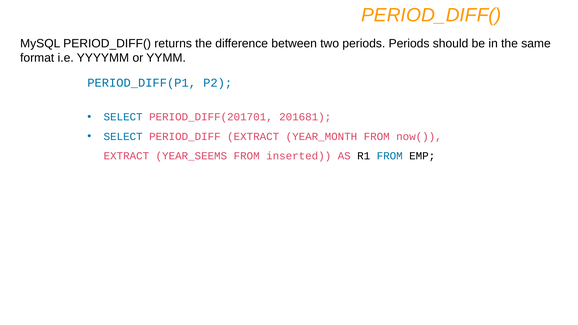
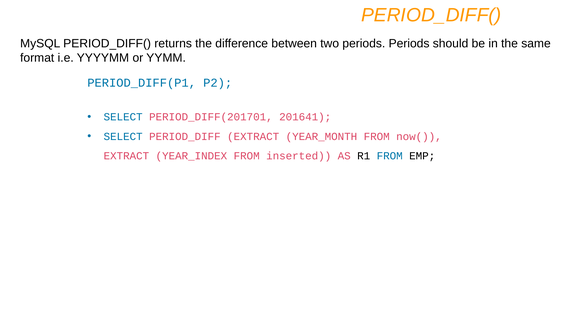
201681: 201681 -> 201641
YEAR_SEEMS: YEAR_SEEMS -> YEAR_INDEX
